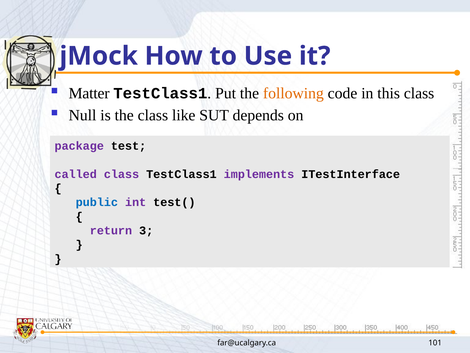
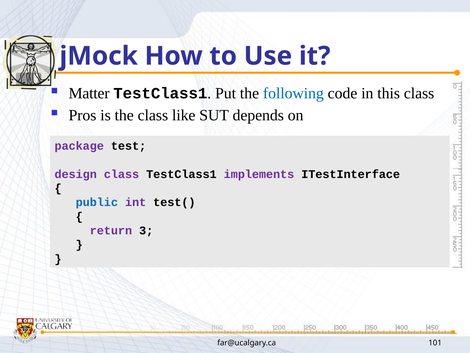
following colour: orange -> blue
Null: Null -> Pros
called: called -> design
